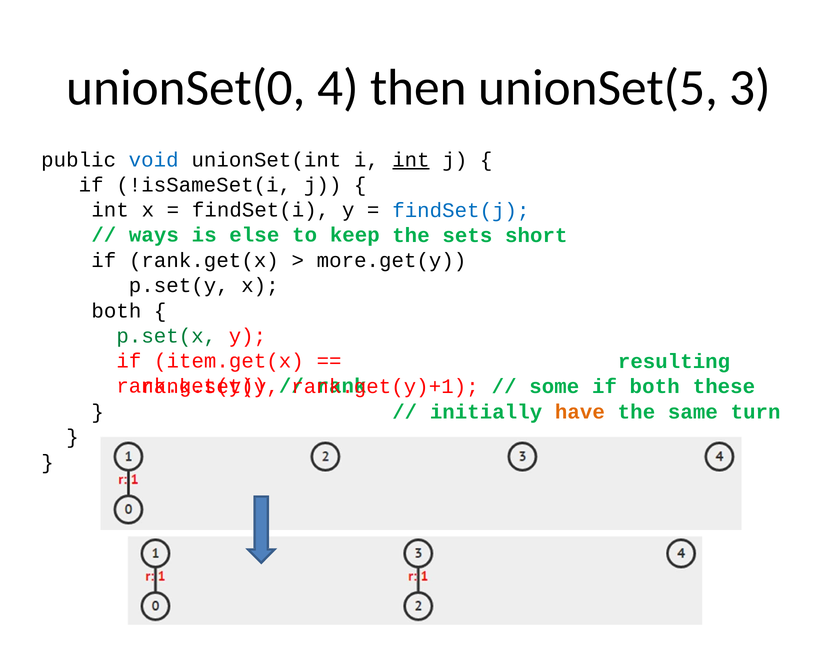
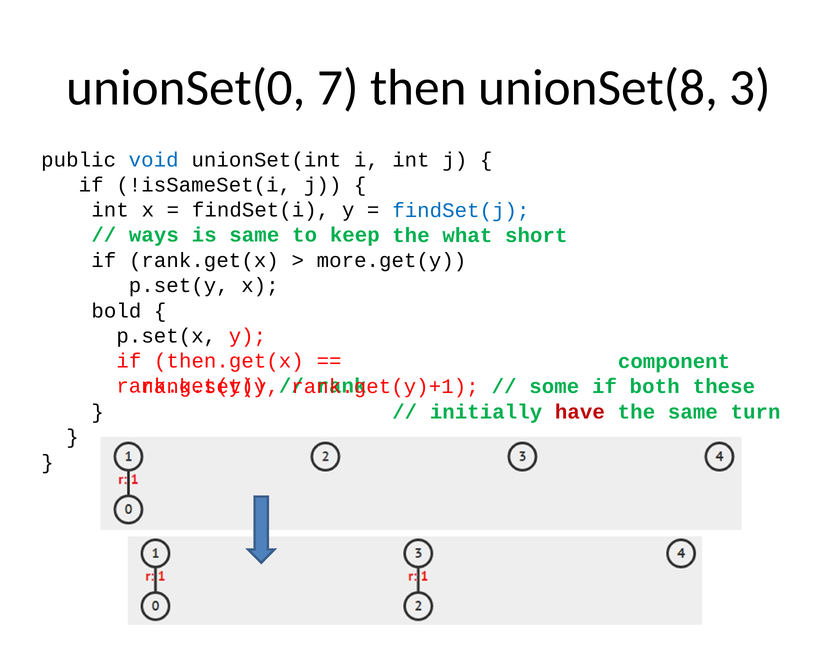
4: 4 -> 7
unionSet(5: unionSet(5 -> unionSet(8
int at (411, 160) underline: present -> none
is else: else -> same
sets: sets -> what
both at (116, 311): both -> bold
p.set(x colour: green -> black
item.get(x: item.get(x -> then.get(x
resulting: resulting -> component
have colour: orange -> red
